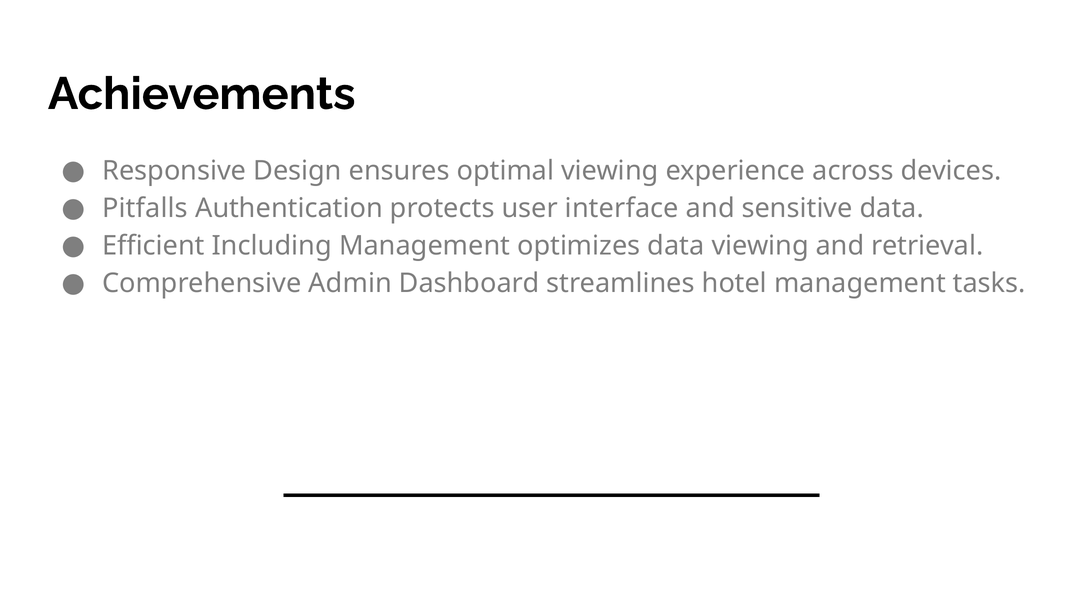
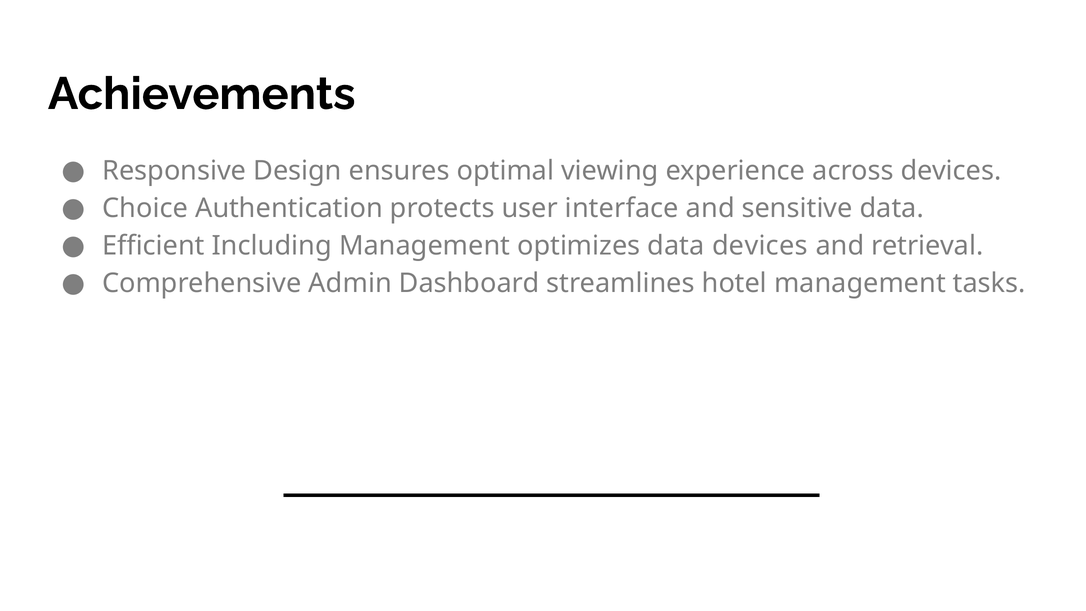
Pitfalls: Pitfalls -> Choice
data viewing: viewing -> devices
